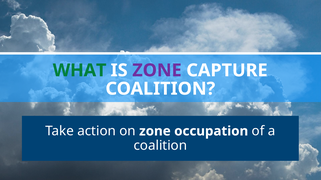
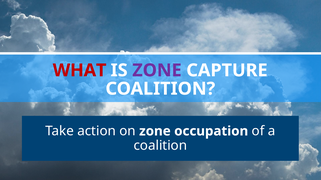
WHAT colour: green -> red
